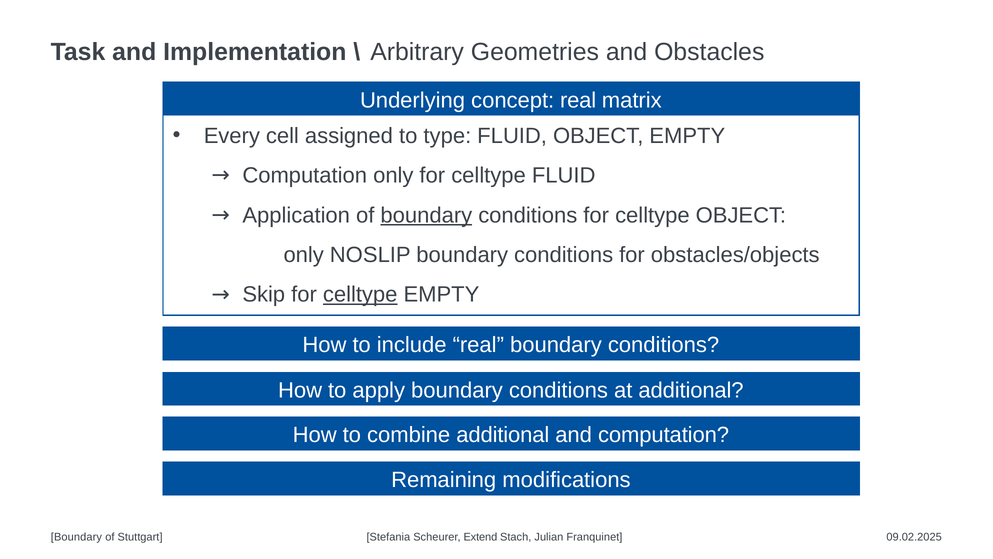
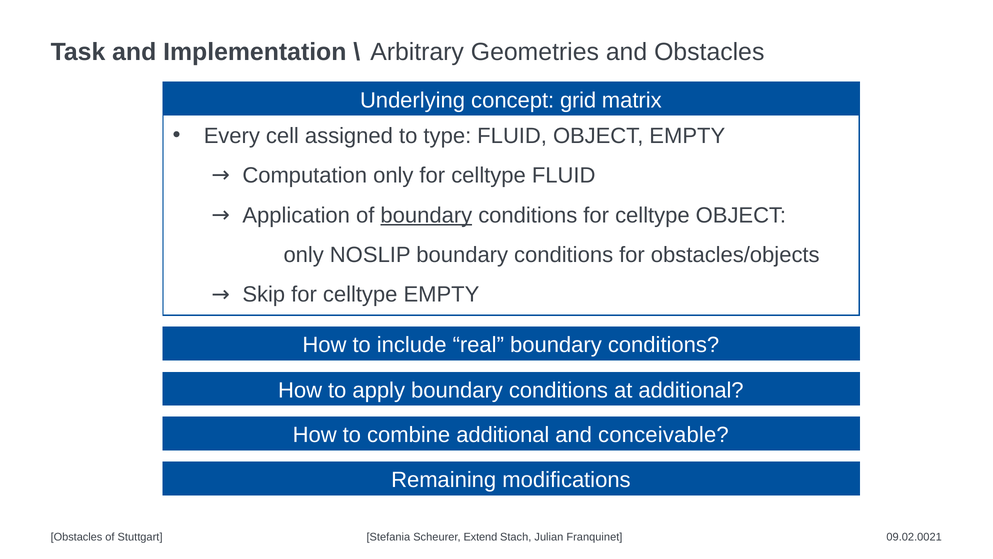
concept real: real -> grid
celltype at (360, 294) underline: present -> none
and computation: computation -> conceivable
Boundary at (76, 537): Boundary -> Obstacles
09.02.2025: 09.02.2025 -> 09.02.0021
